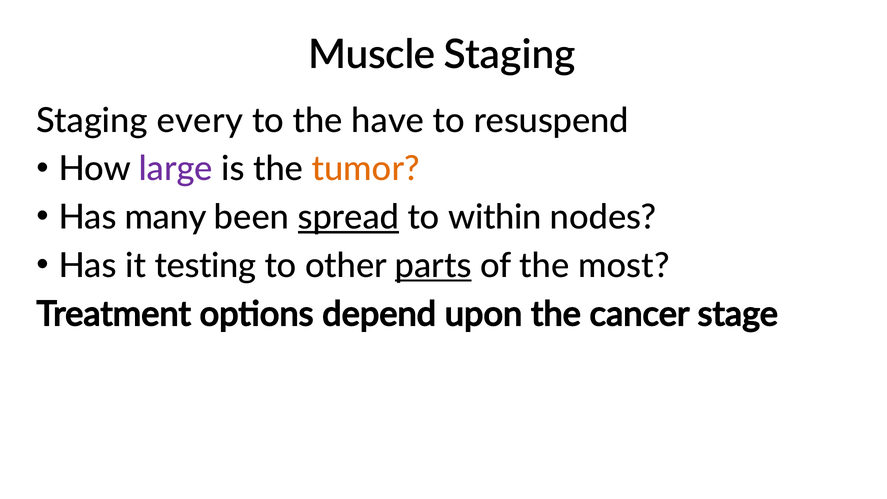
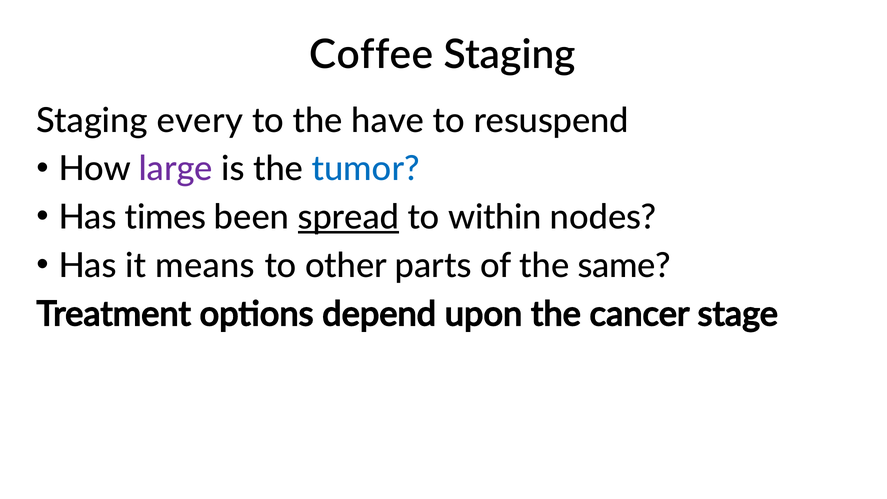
Muscle: Muscle -> Coffee
tumor colour: orange -> blue
many: many -> times
testing: testing -> means
parts underline: present -> none
most: most -> same
